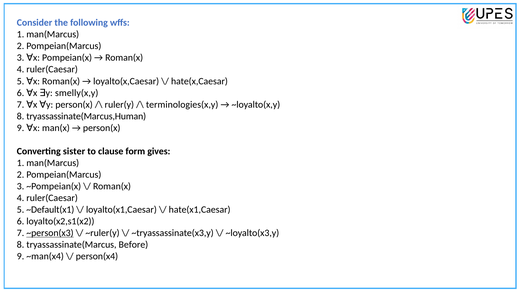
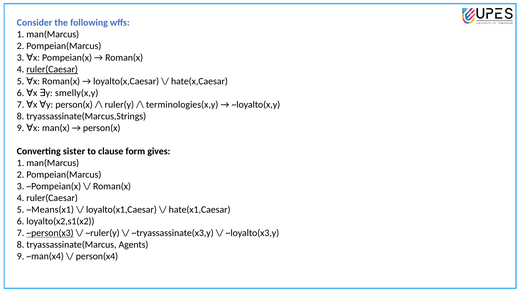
ruler(Caesar at (52, 70) underline: none -> present
tryassassinate(Marcus,Human: tryassassinate(Marcus,Human -> tryassassinate(Marcus,Strings
~Default(x1: ~Default(x1 -> ~Means(x1
Before: Before -> Agents
